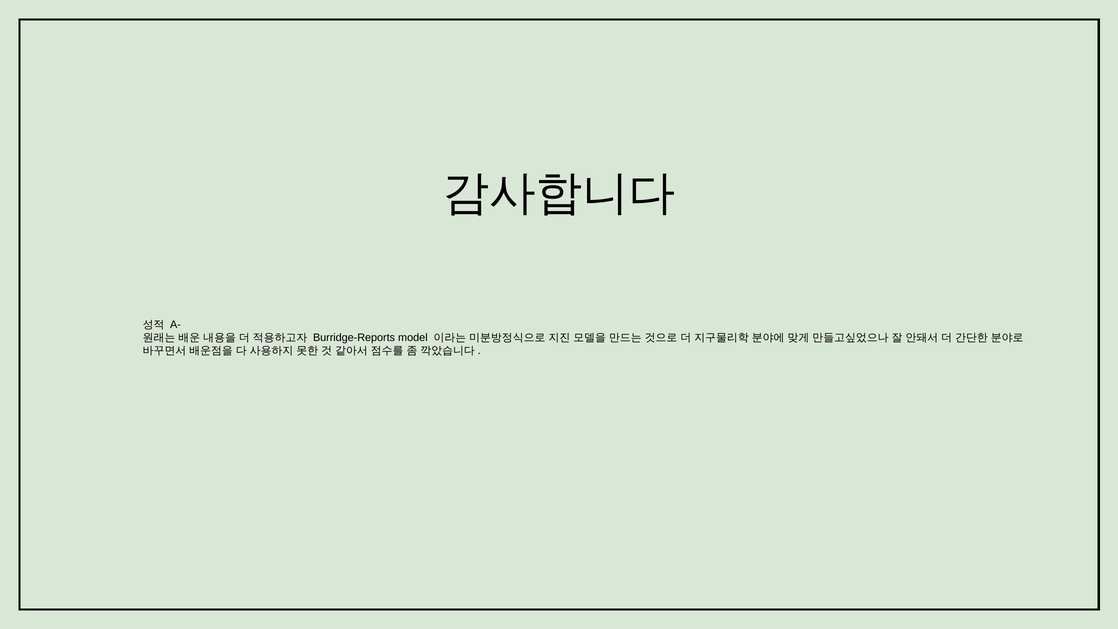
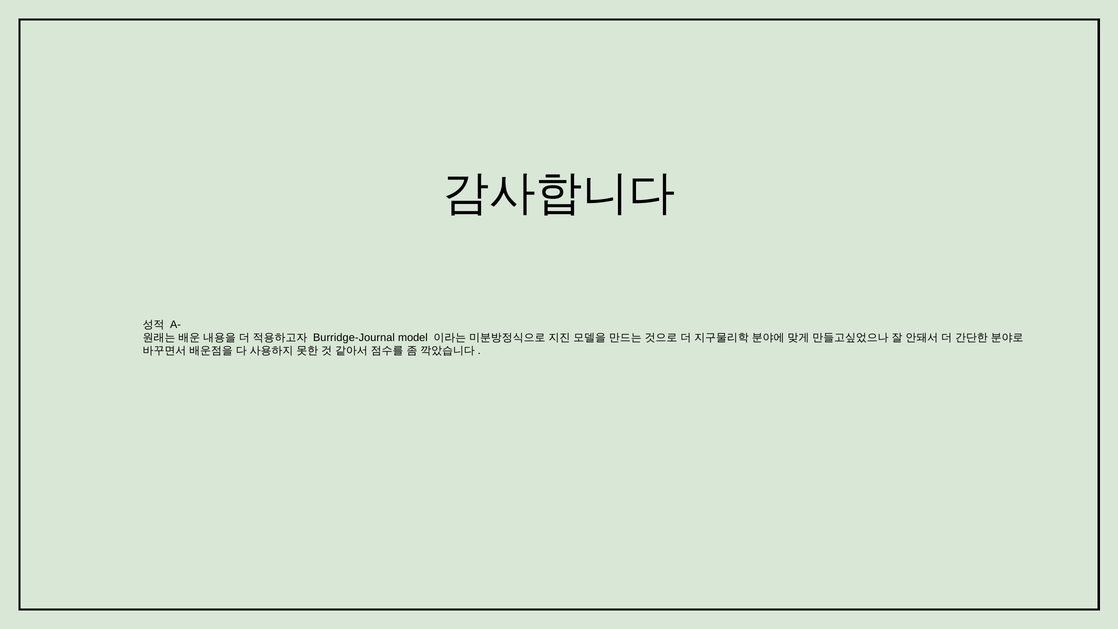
Burridge-Reports: Burridge-Reports -> Burridge-Journal
